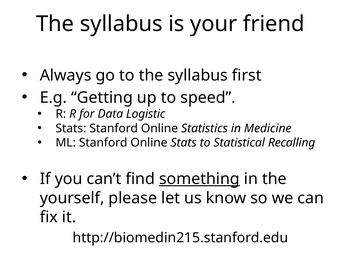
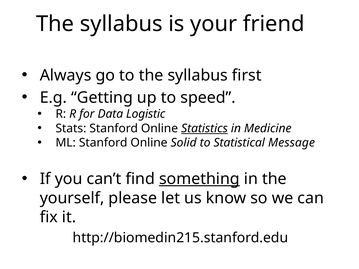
Statistics underline: none -> present
Online Stats: Stats -> Solid
Recalling: Recalling -> Message
